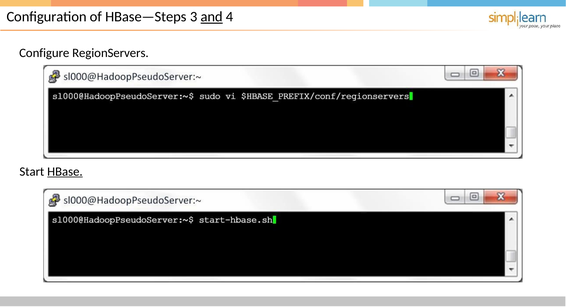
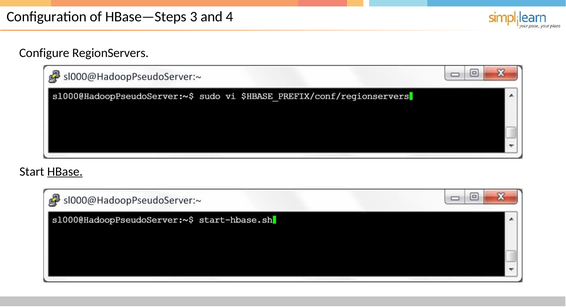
and underline: present -> none
